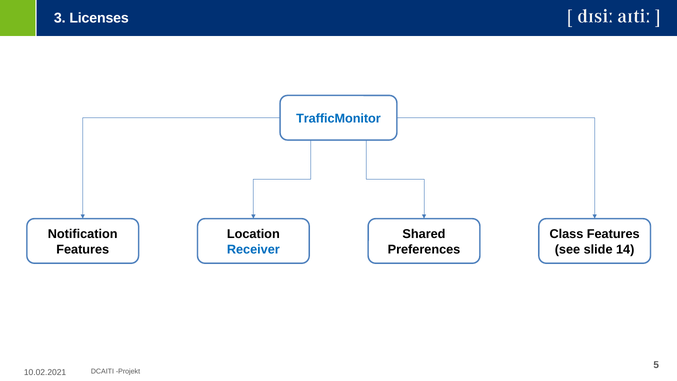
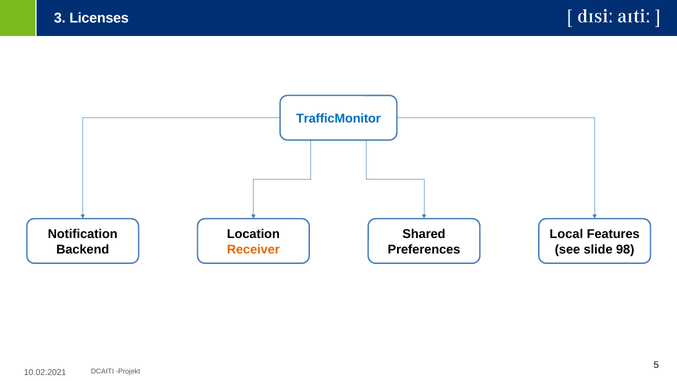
Class: Class -> Local
Features at (83, 249): Features -> Backend
Receiver colour: blue -> orange
14: 14 -> 98
